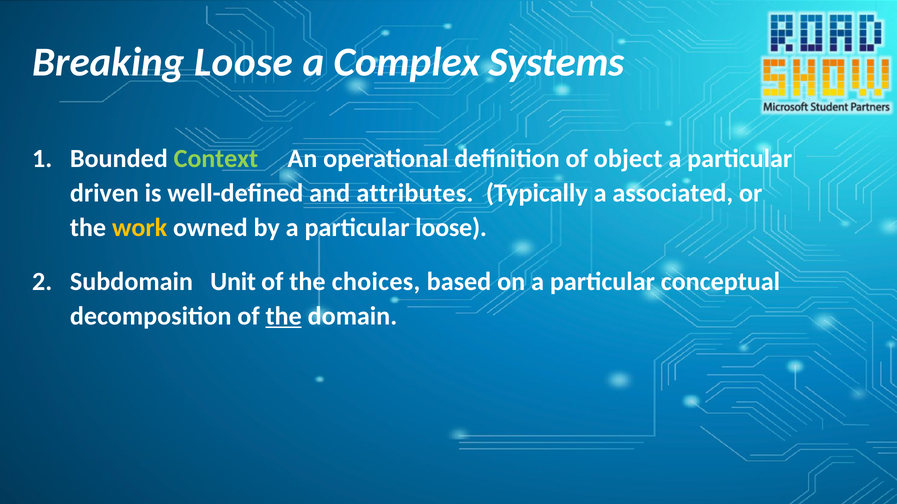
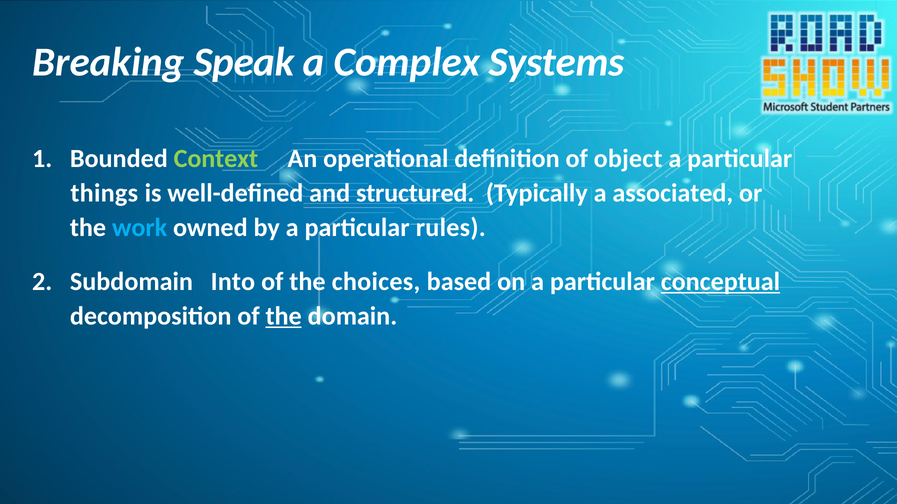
Breaking Loose: Loose -> Speak
driven: driven -> things
attributes: attributes -> structured
work colour: yellow -> light blue
particular loose: loose -> rules
Unit: Unit -> Into
conceptual underline: none -> present
